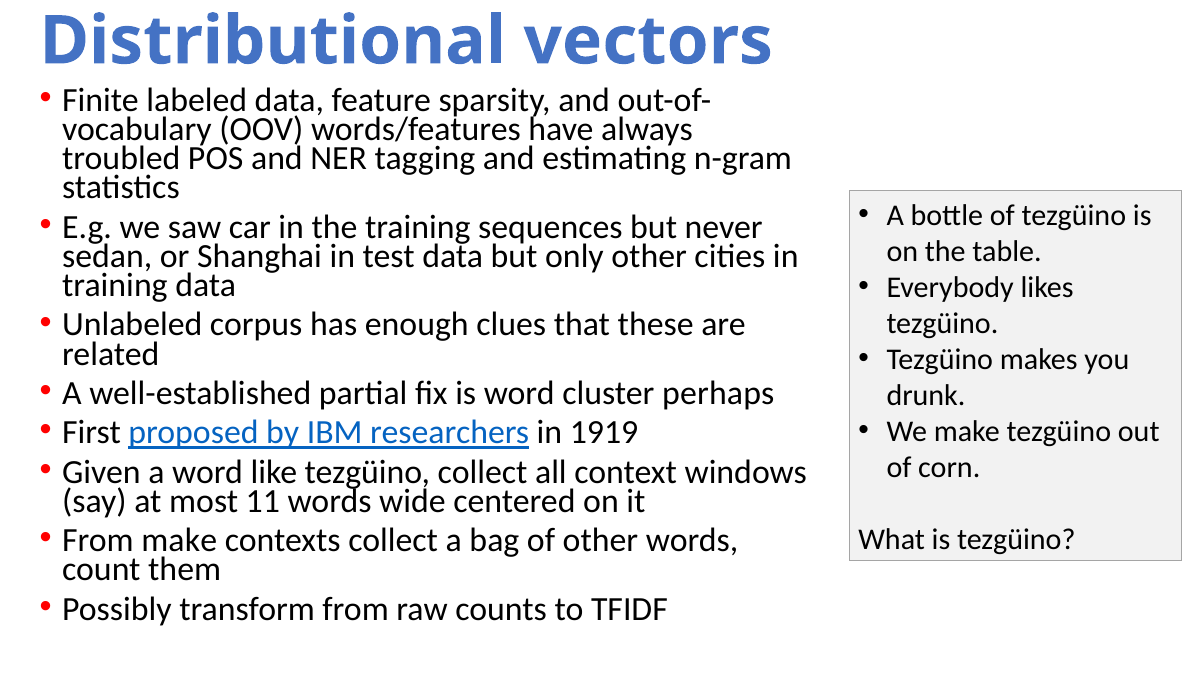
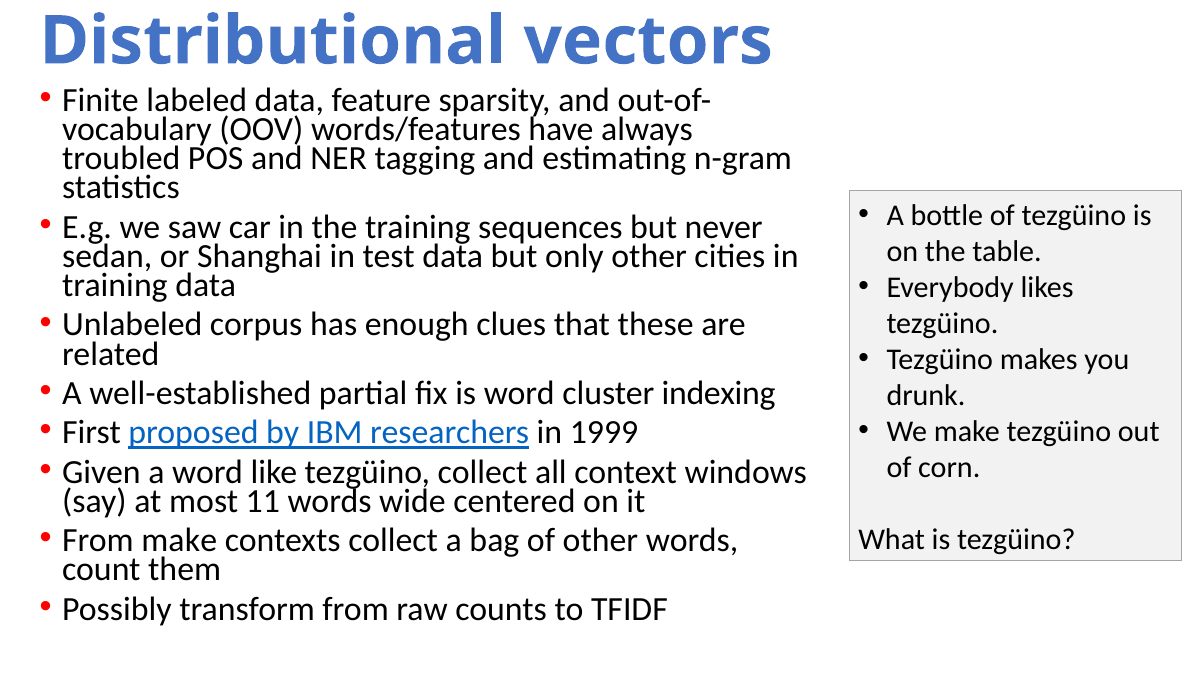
perhaps: perhaps -> indexing
1919: 1919 -> 1999
